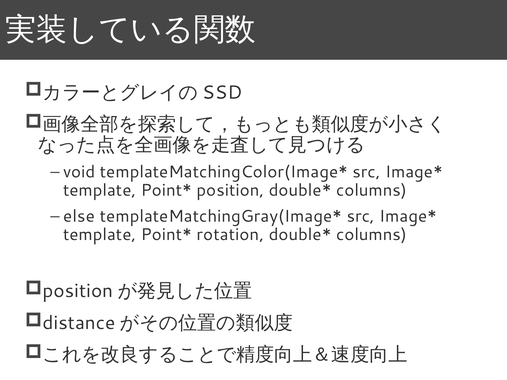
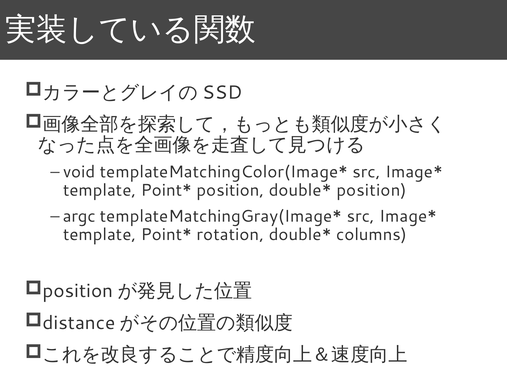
columns at (372, 190): columns -> position
else: else -> argc
